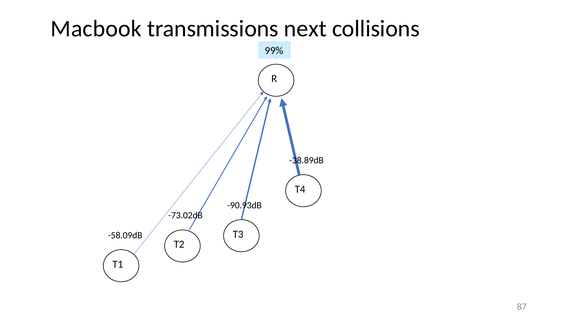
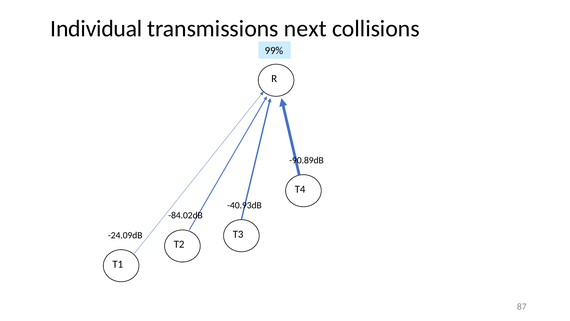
Macbook: Macbook -> Individual
-38.89dB: -38.89dB -> -90.89dB
-90.93dB: -90.93dB -> -40.93dB
-73.02dB: -73.02dB -> -84.02dB
-58.09dB: -58.09dB -> -24.09dB
